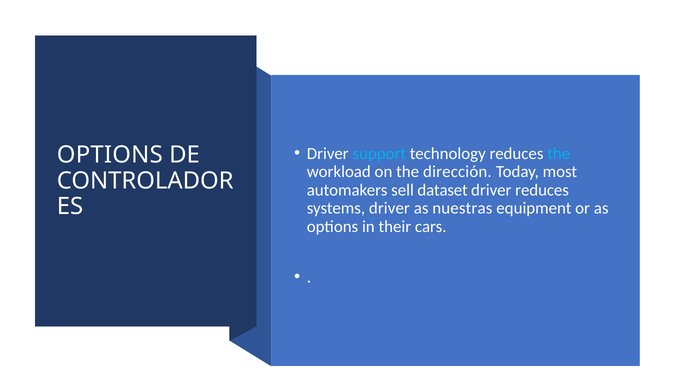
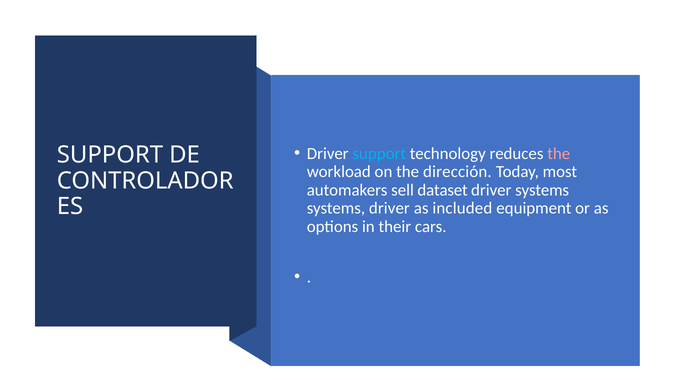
the at (559, 153) colour: light blue -> pink
OPTIONS at (110, 155): OPTIONS -> SUPPORT
driver reduces: reduces -> systems
nuestras: nuestras -> included
